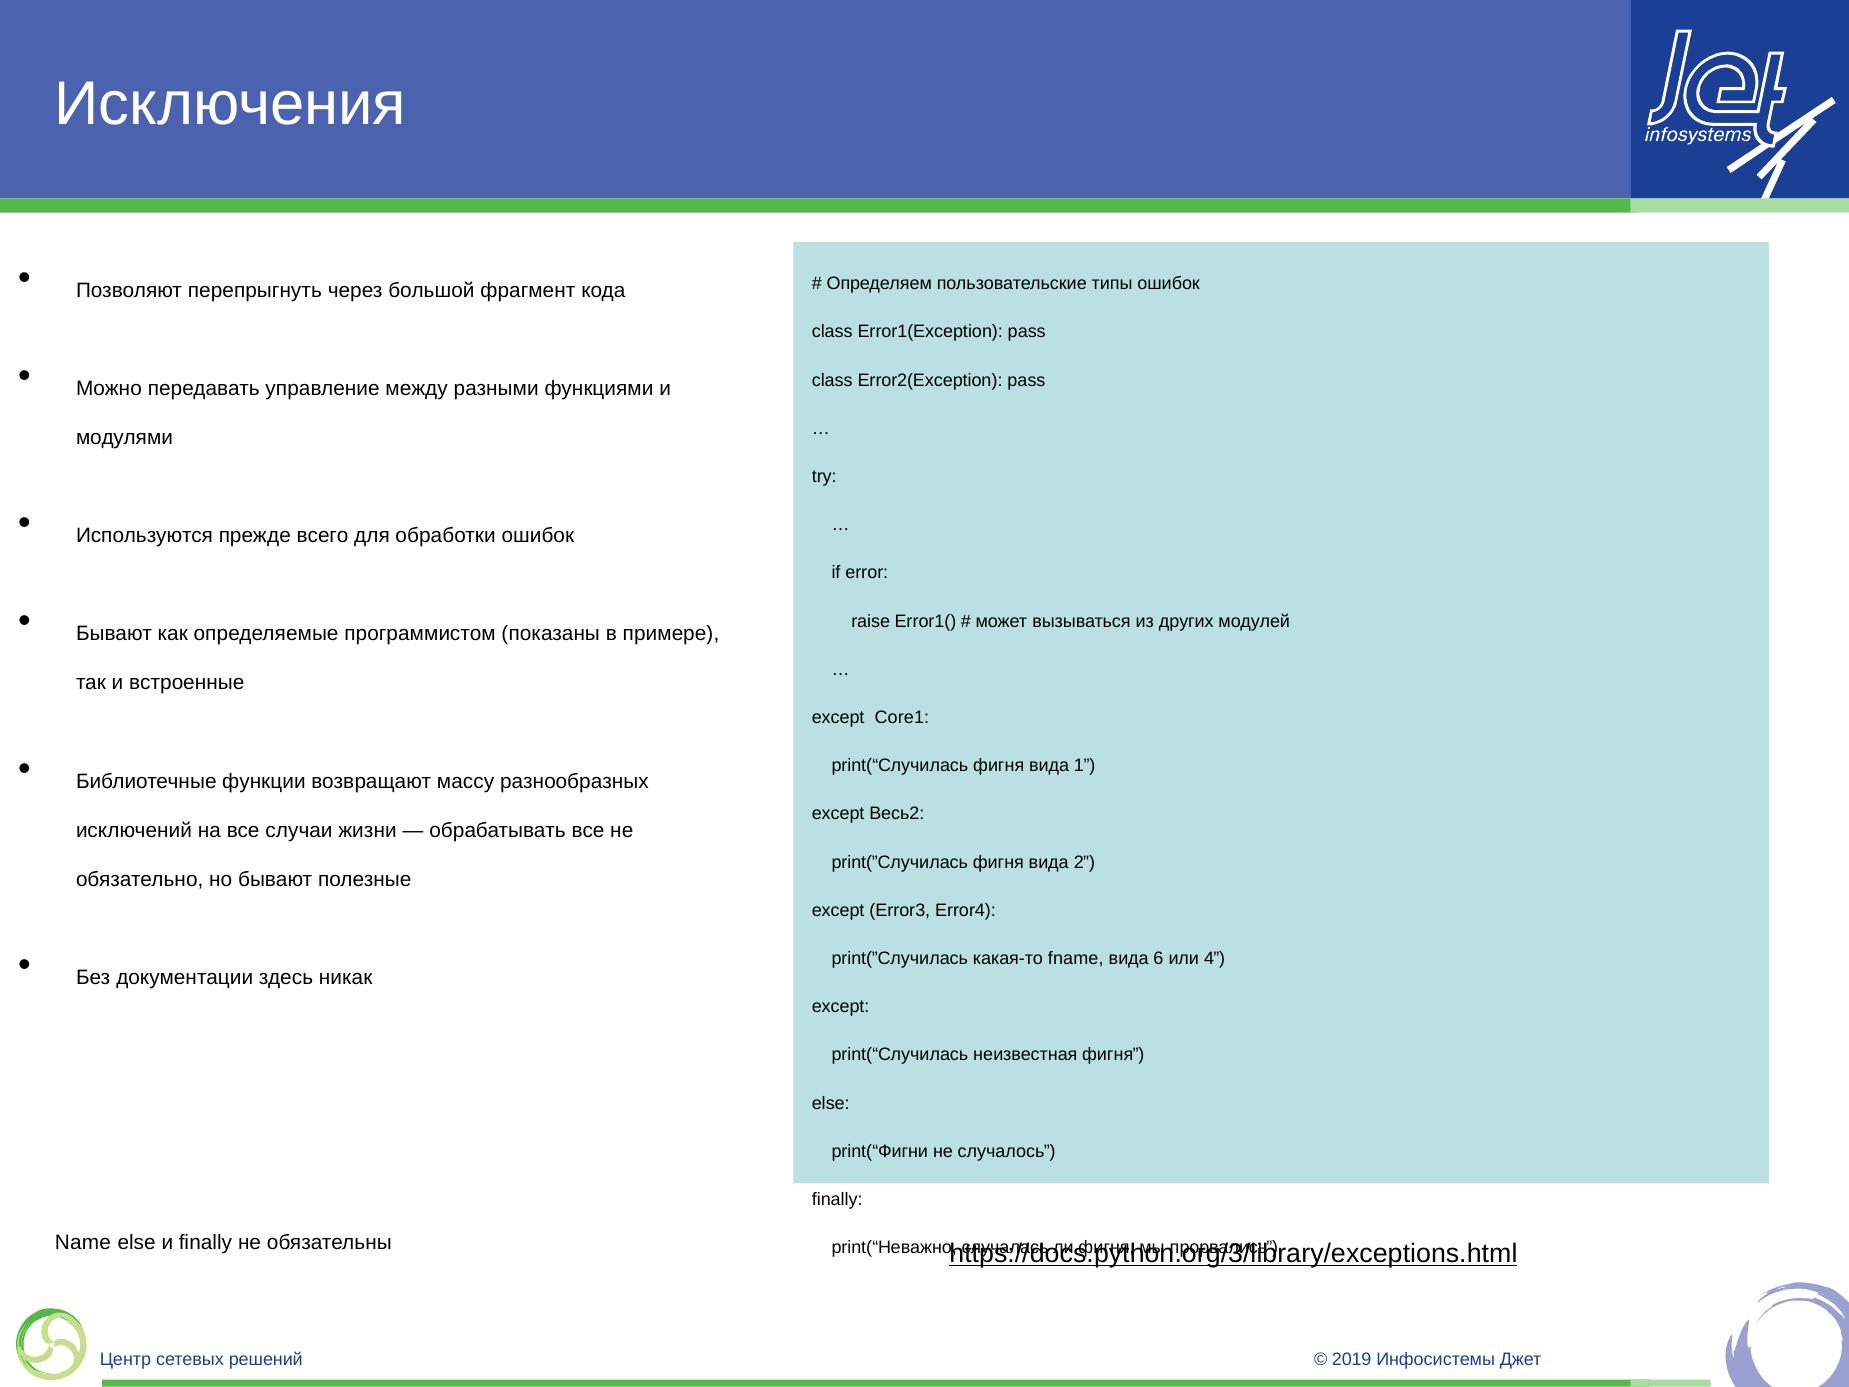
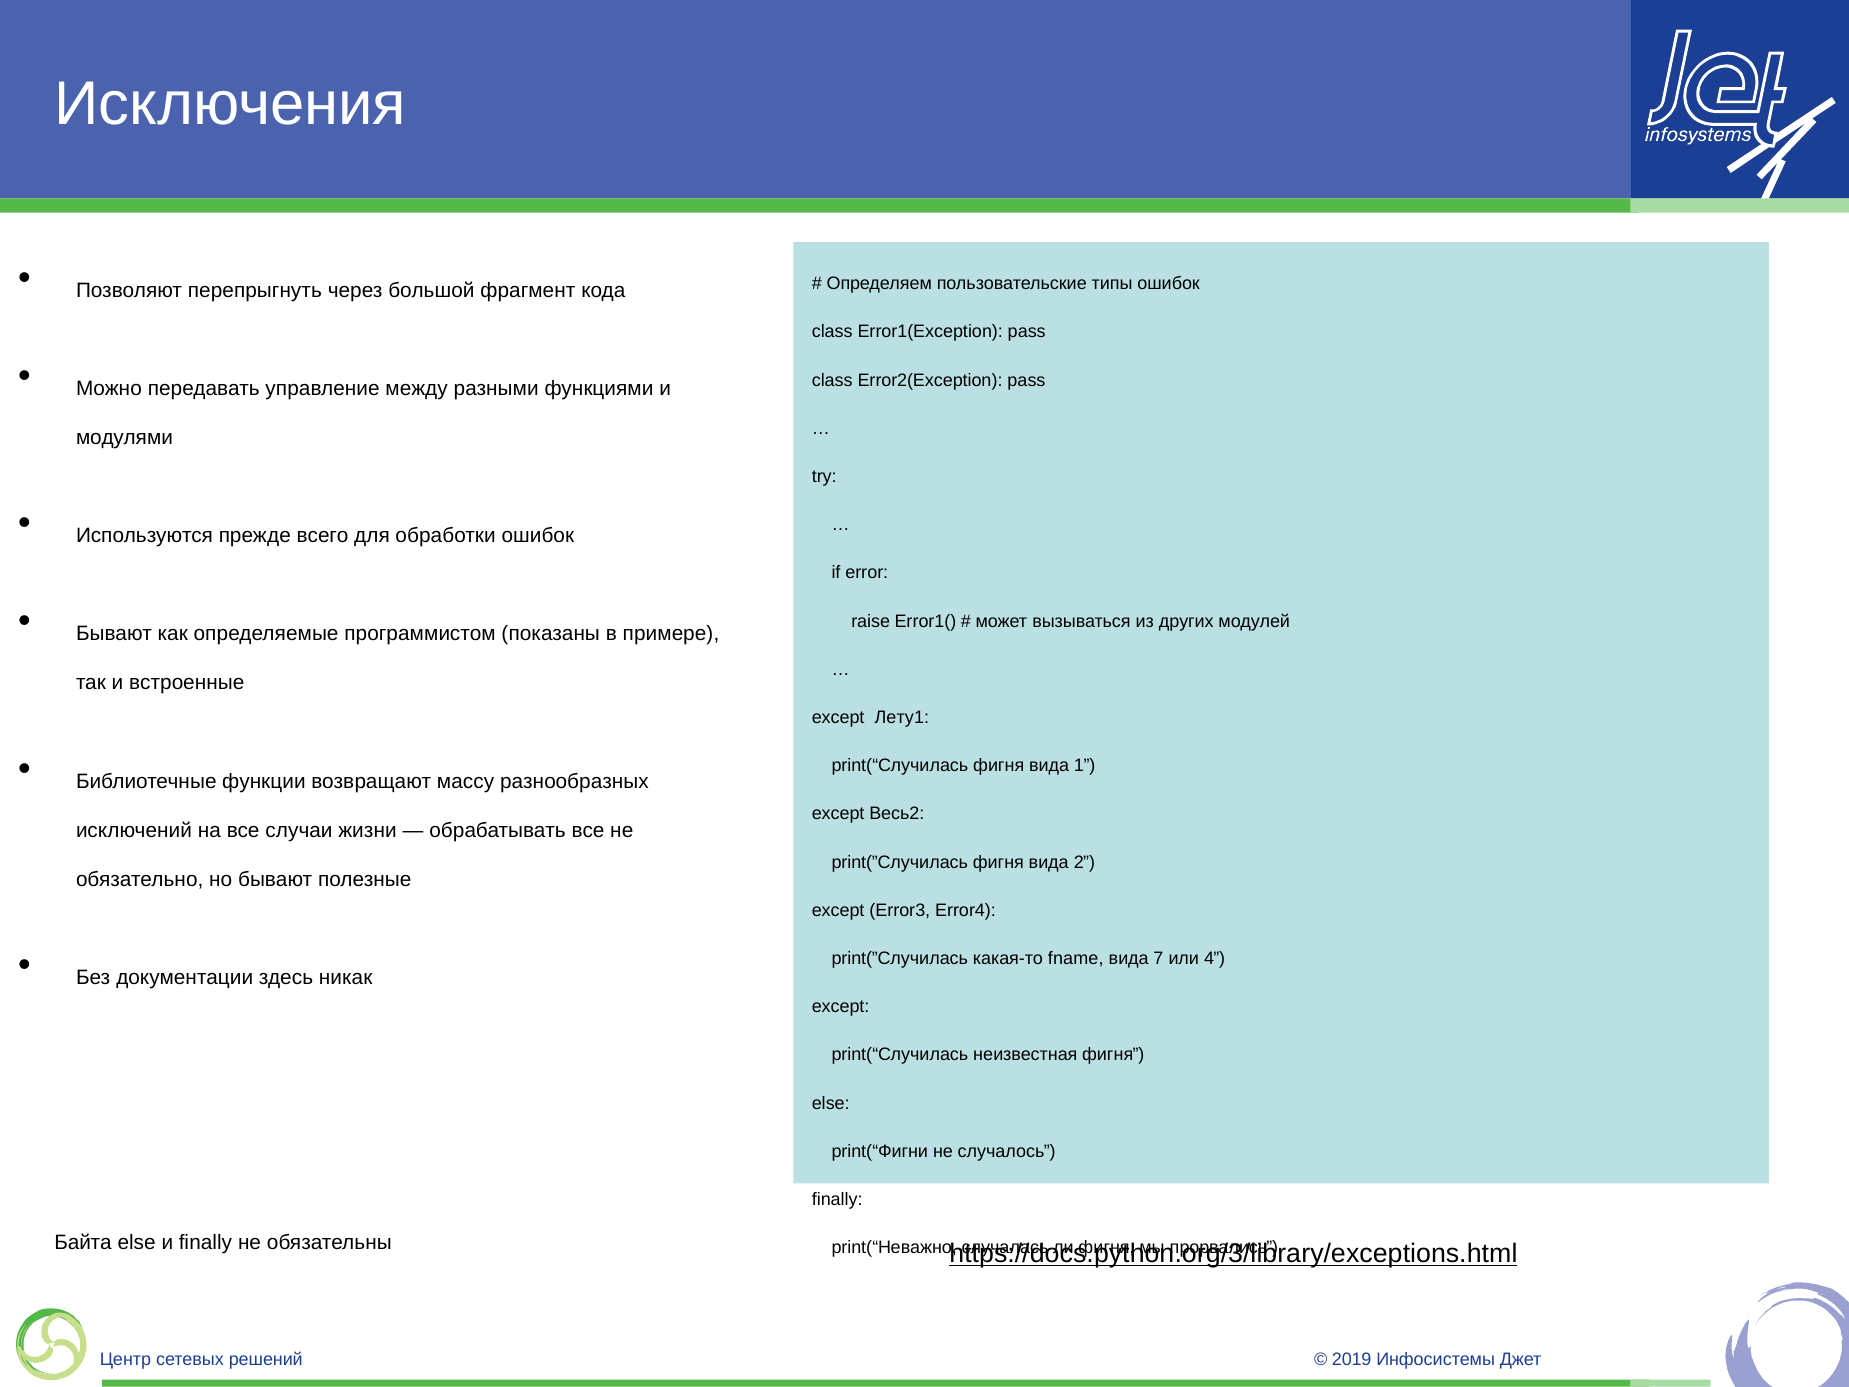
Core1: Core1 -> Лету1
6: 6 -> 7
Name: Name -> Байта
